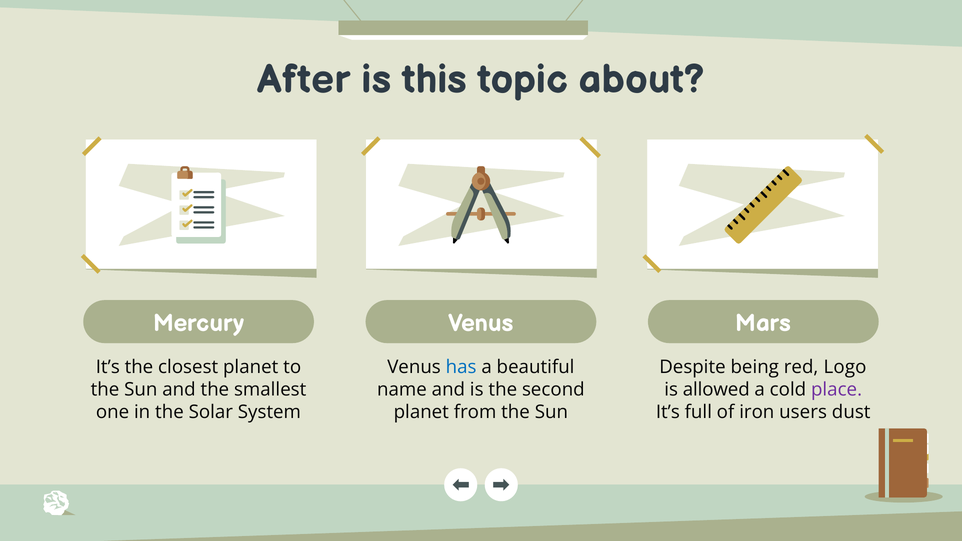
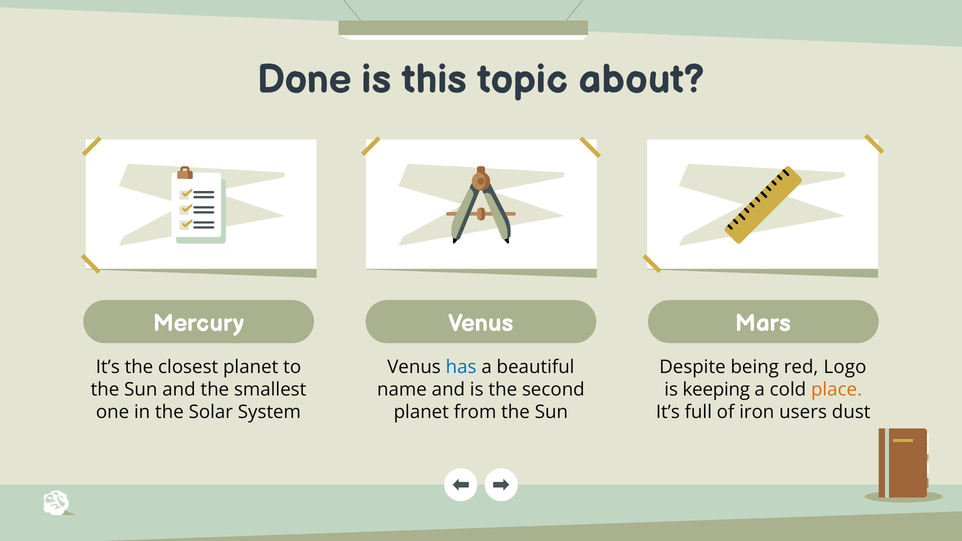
After: After -> Done
allowed: allowed -> keeping
place colour: purple -> orange
